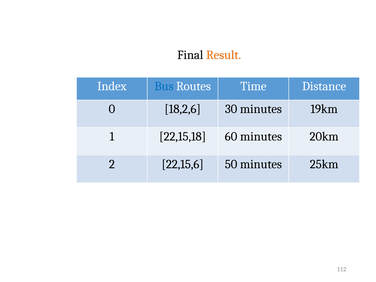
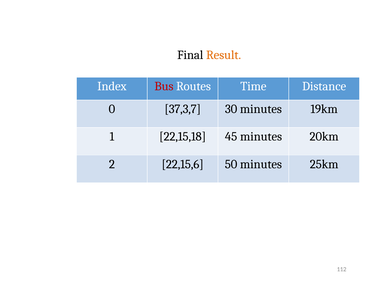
Bus colour: blue -> red
18,2,6: 18,2,6 -> 37,3,7
60: 60 -> 45
